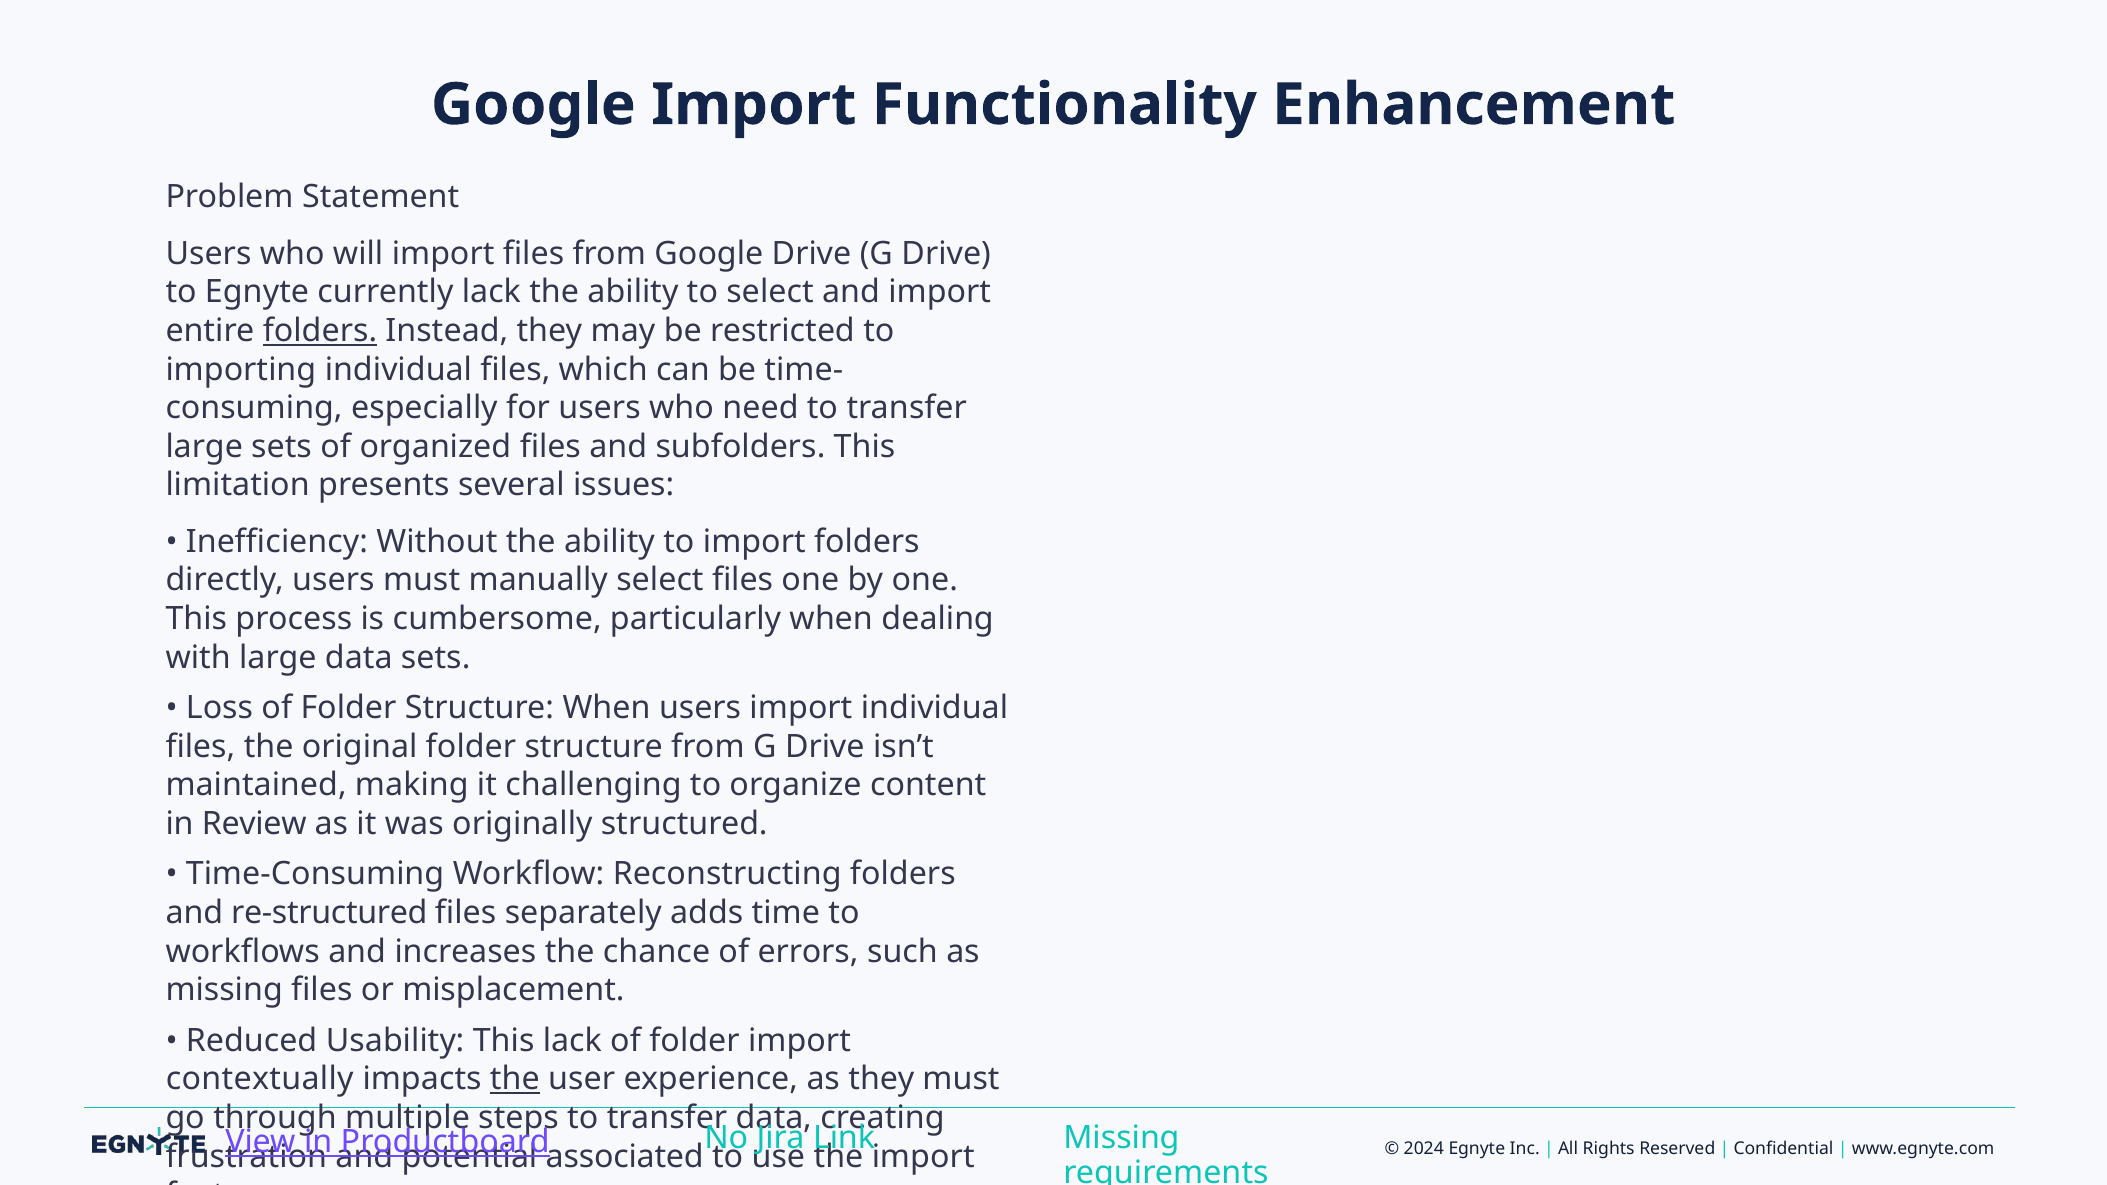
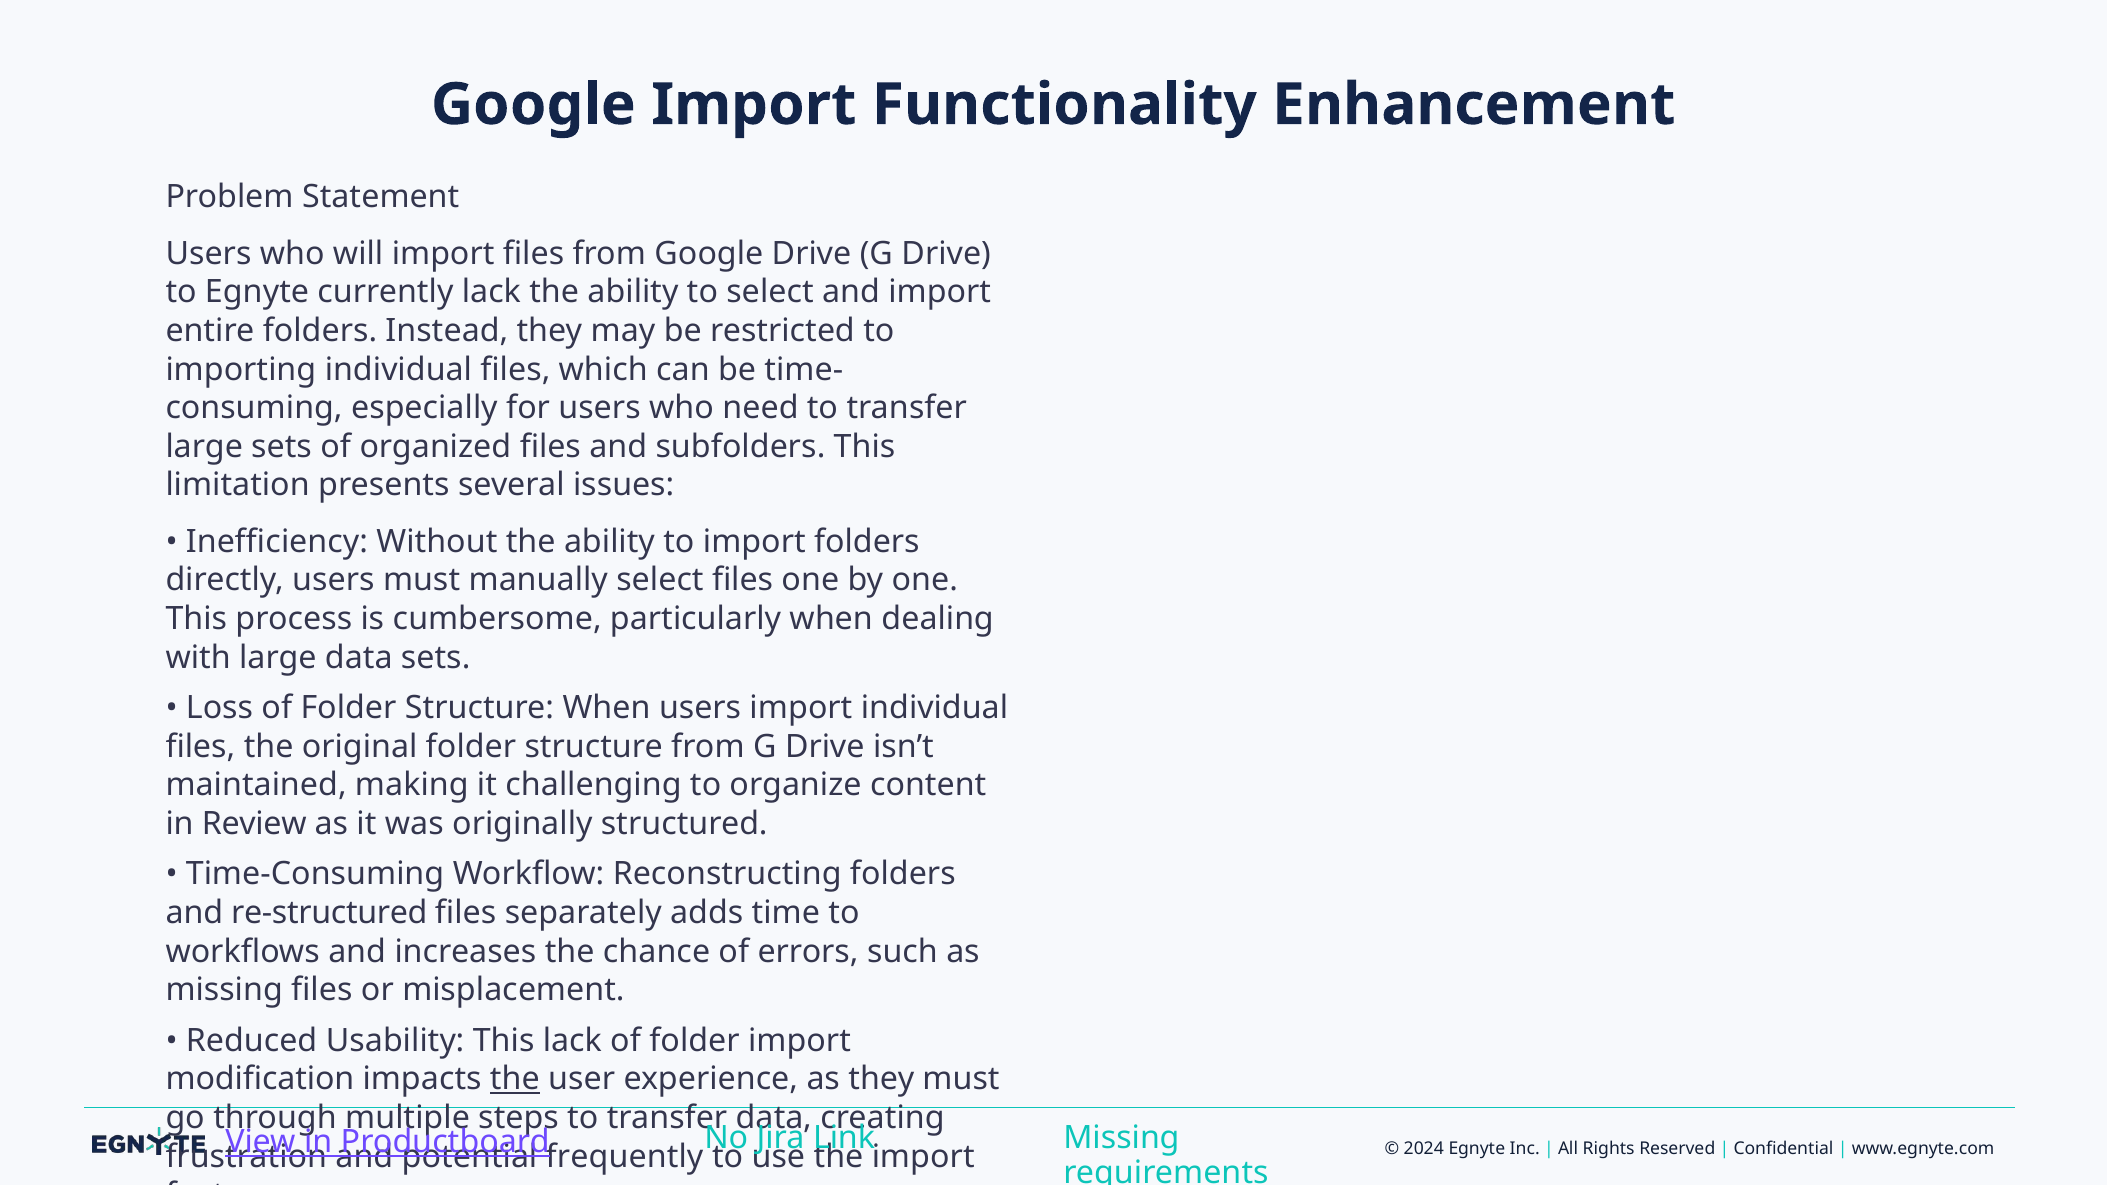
folders at (320, 331) underline: present -> none
contextually: contextually -> modification
associated: associated -> frequently
